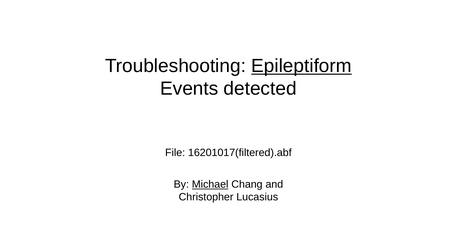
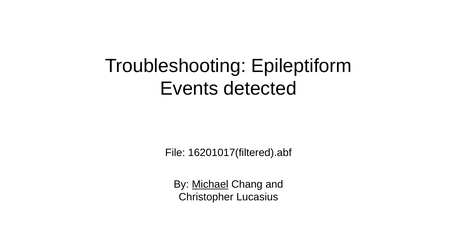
Epileptiform underline: present -> none
